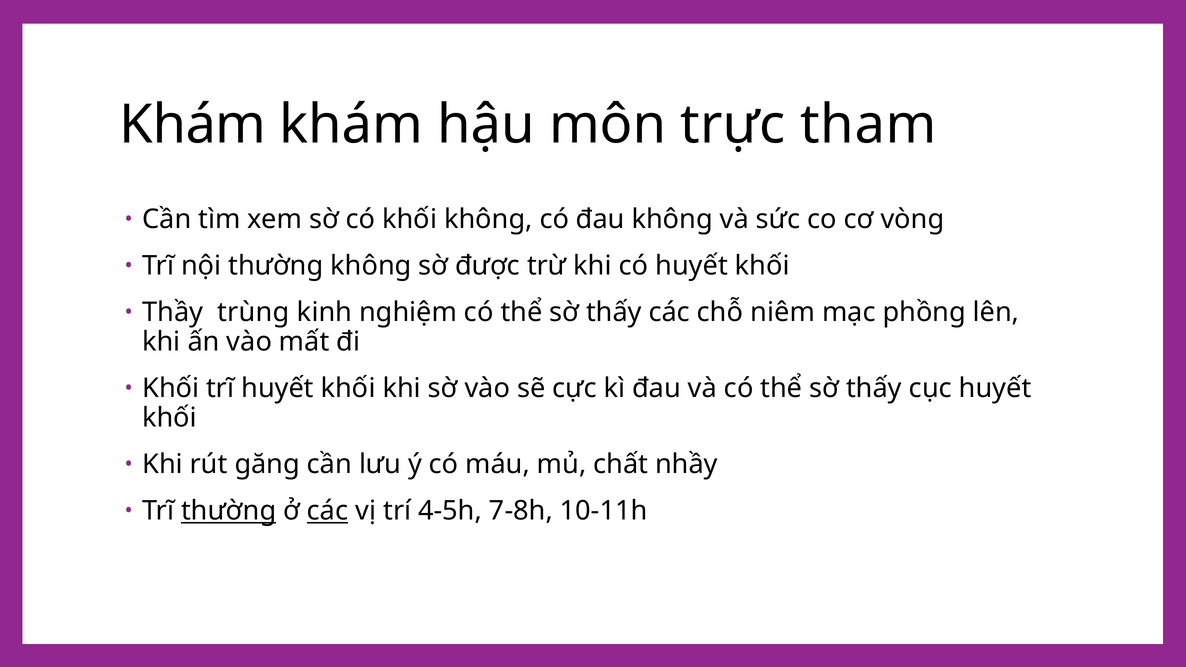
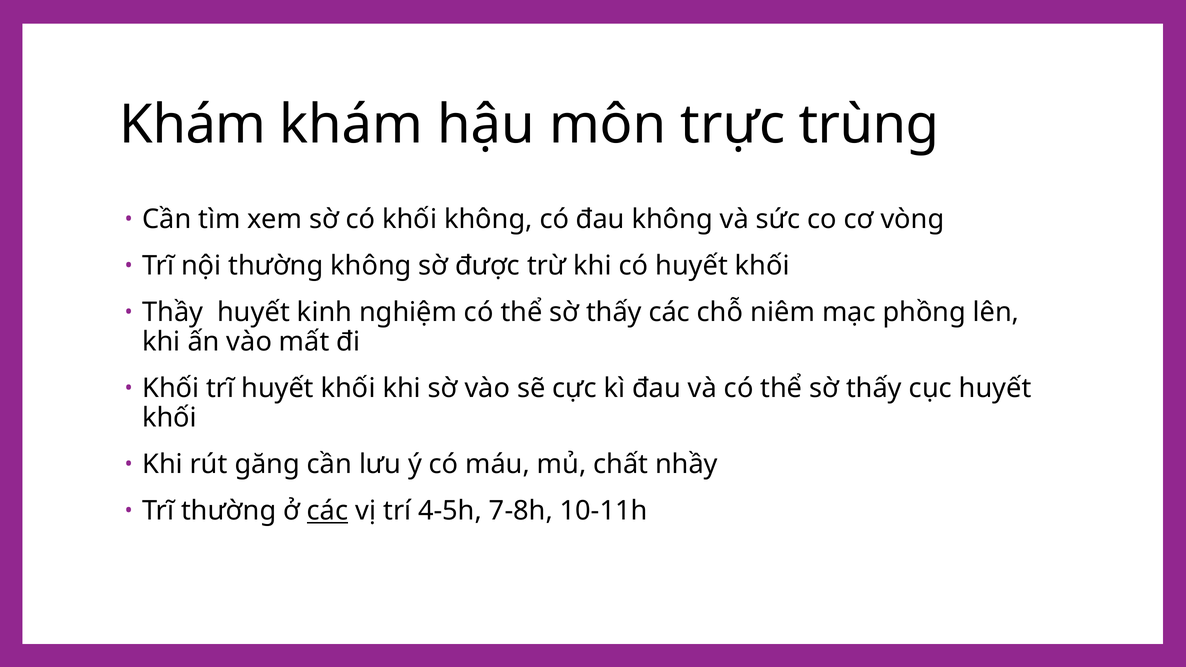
tham: tham -> trùng
Thầy trùng: trùng -> huyết
thường at (229, 511) underline: present -> none
